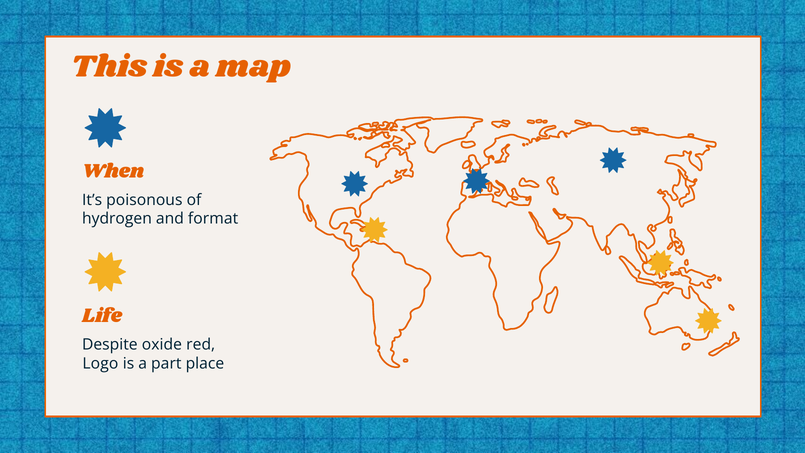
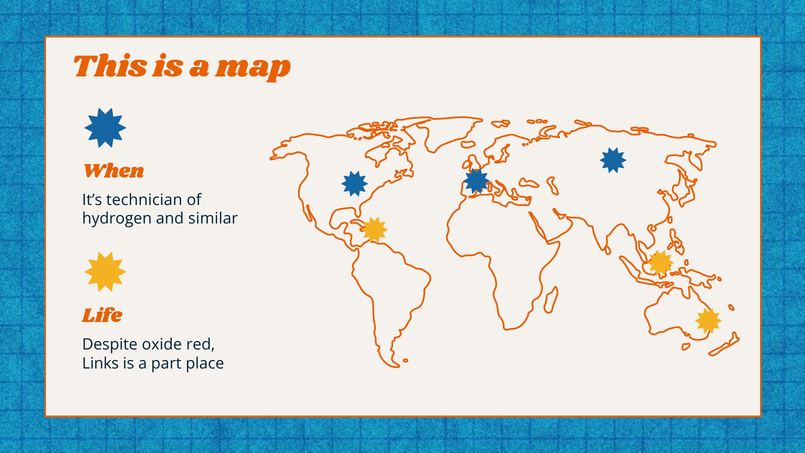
poisonous: poisonous -> technician
format: format -> similar
Logo: Logo -> Links
